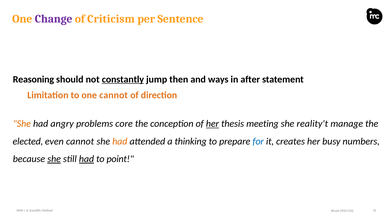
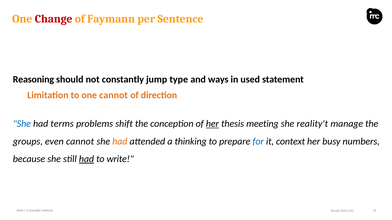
Change colour: purple -> red
Criticism: Criticism -> Faymann
constantly underline: present -> none
then: then -> type
after: after -> used
She at (22, 124) colour: orange -> blue
angry: angry -> terms
core: core -> shift
elected: elected -> groups
creates: creates -> context
she at (54, 159) underline: present -> none
point: point -> write
